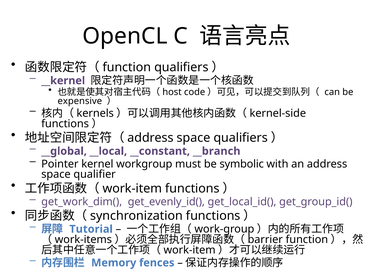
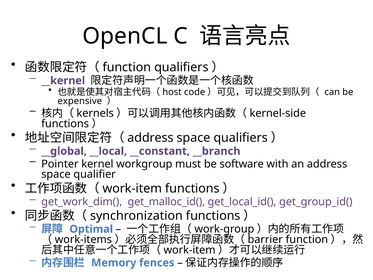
symbolic: symbolic -> software
get_evenly_id(: get_evenly_id( -> get_malloc_id(
Tutorial: Tutorial -> Optimal
